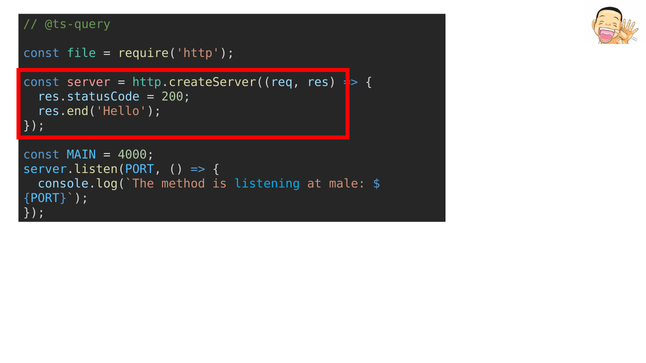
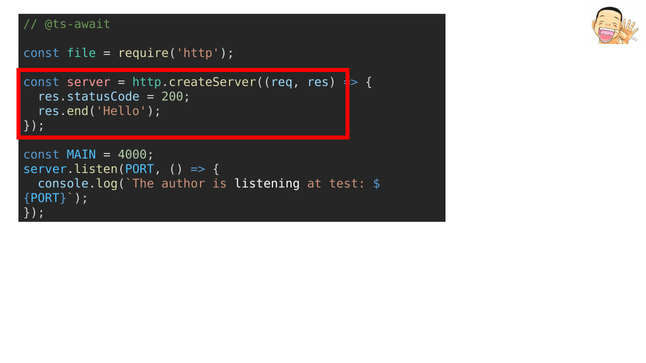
@ts-query: @ts-query -> @ts-await
method: method -> author
listening colour: light blue -> white
male: male -> test
